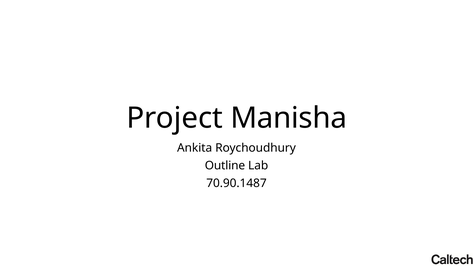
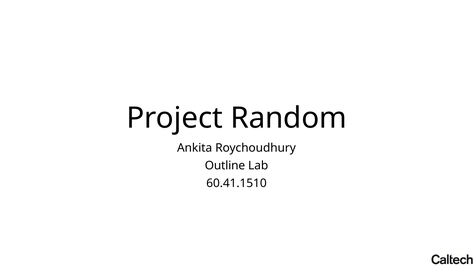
Manisha: Manisha -> Random
70.90.1487: 70.90.1487 -> 60.41.1510
